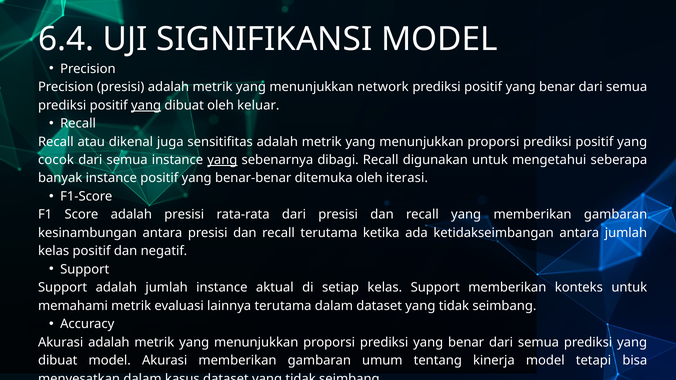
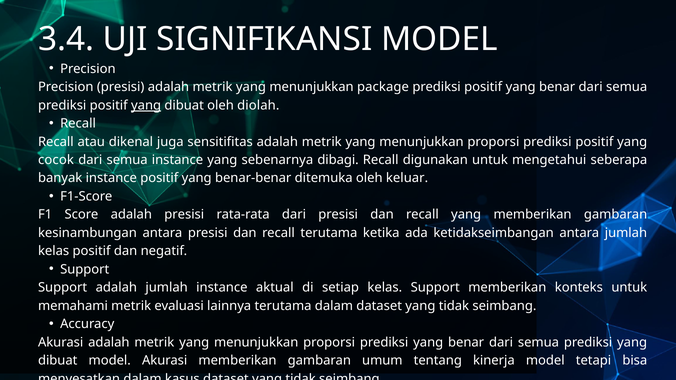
6.4: 6.4 -> 3.4
network: network -> package
keluar: keluar -> diolah
yang at (222, 160) underline: present -> none
iterasi: iterasi -> keluar
